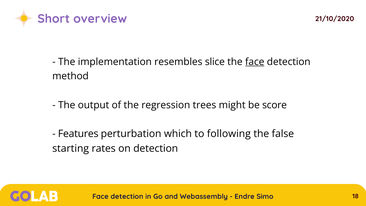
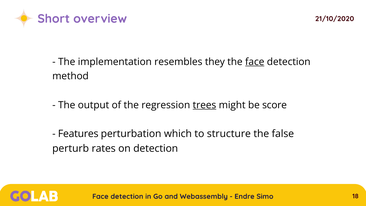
slice: slice -> they
trees underline: none -> present
following: following -> structure
starting: starting -> perturb
